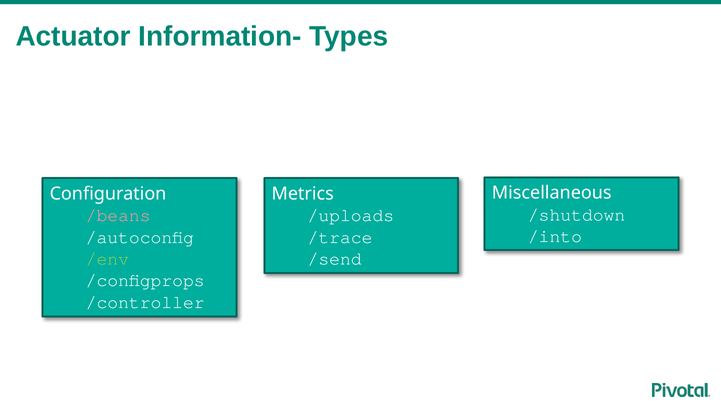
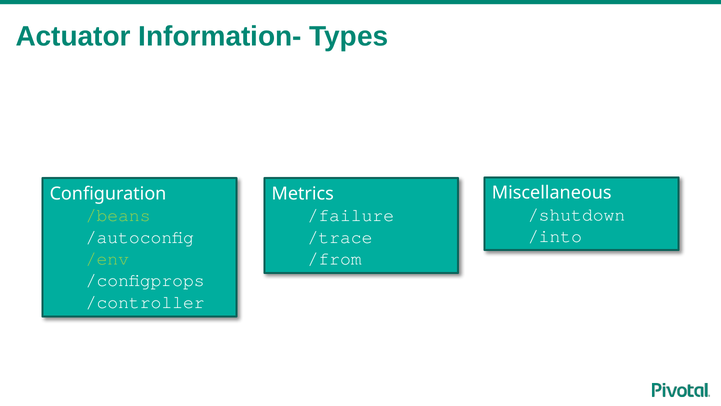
/beans colour: pink -> light green
/uploads: /uploads -> /failure
/send: /send -> /from
